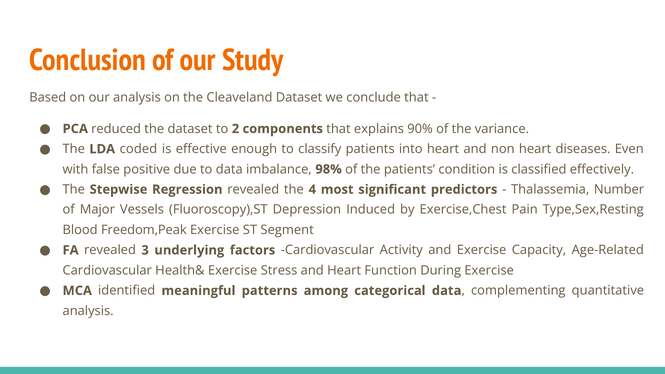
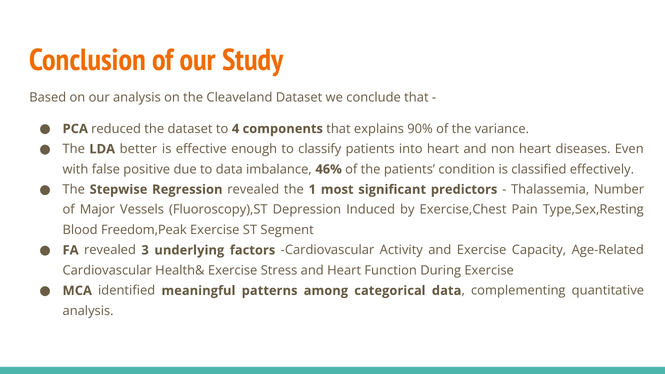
2: 2 -> 4
coded: coded -> better
98%: 98% -> 46%
4: 4 -> 1
